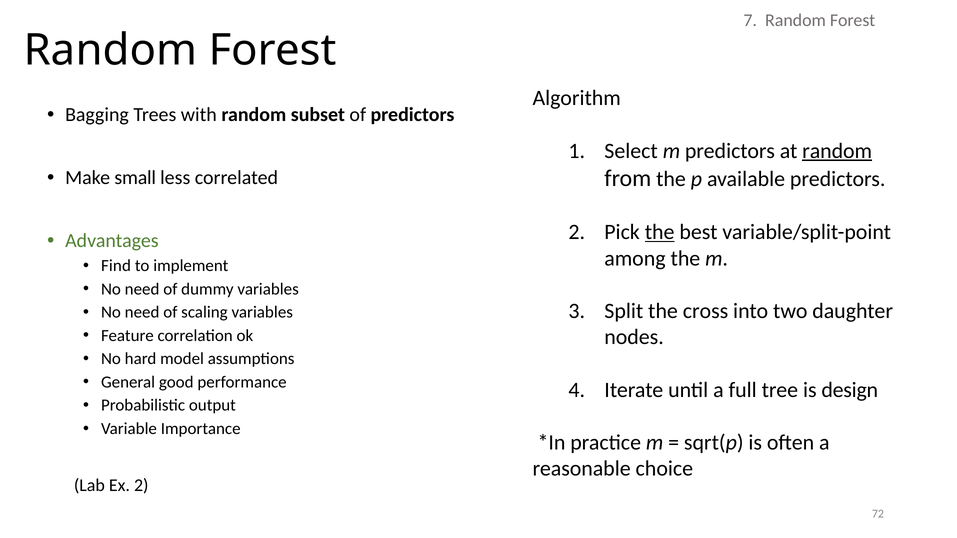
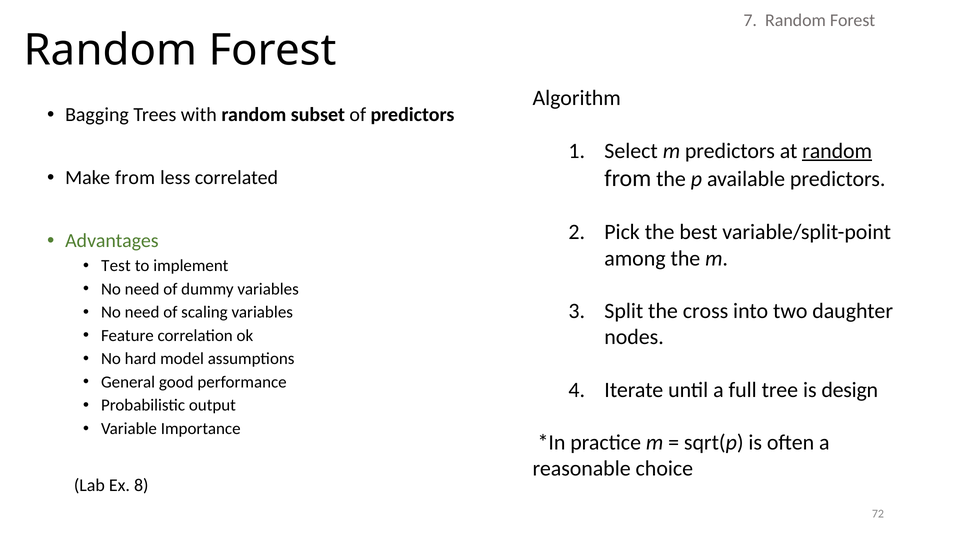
Make small: small -> from
the at (660, 232) underline: present -> none
Find: Find -> Test
Ex 2: 2 -> 8
